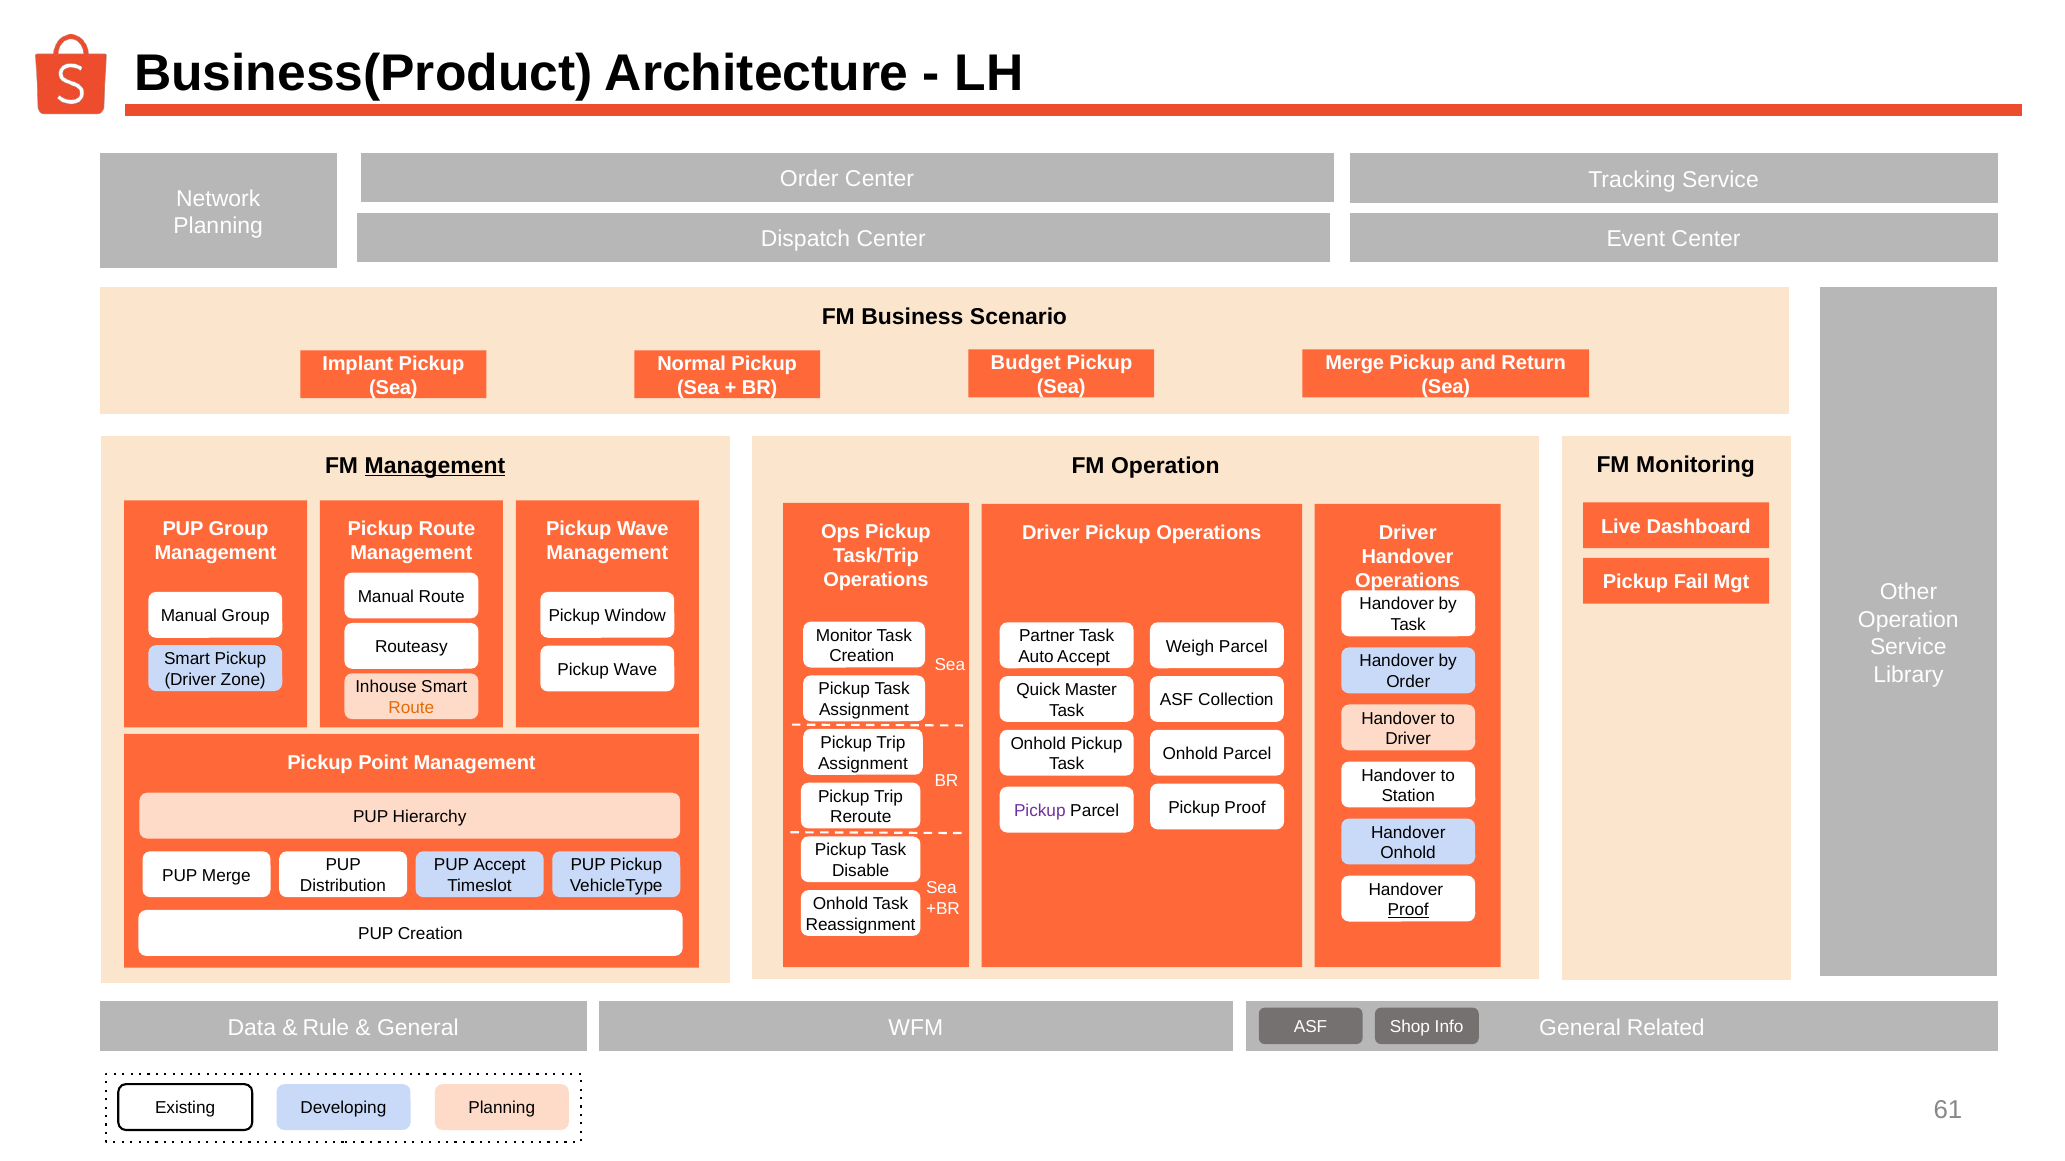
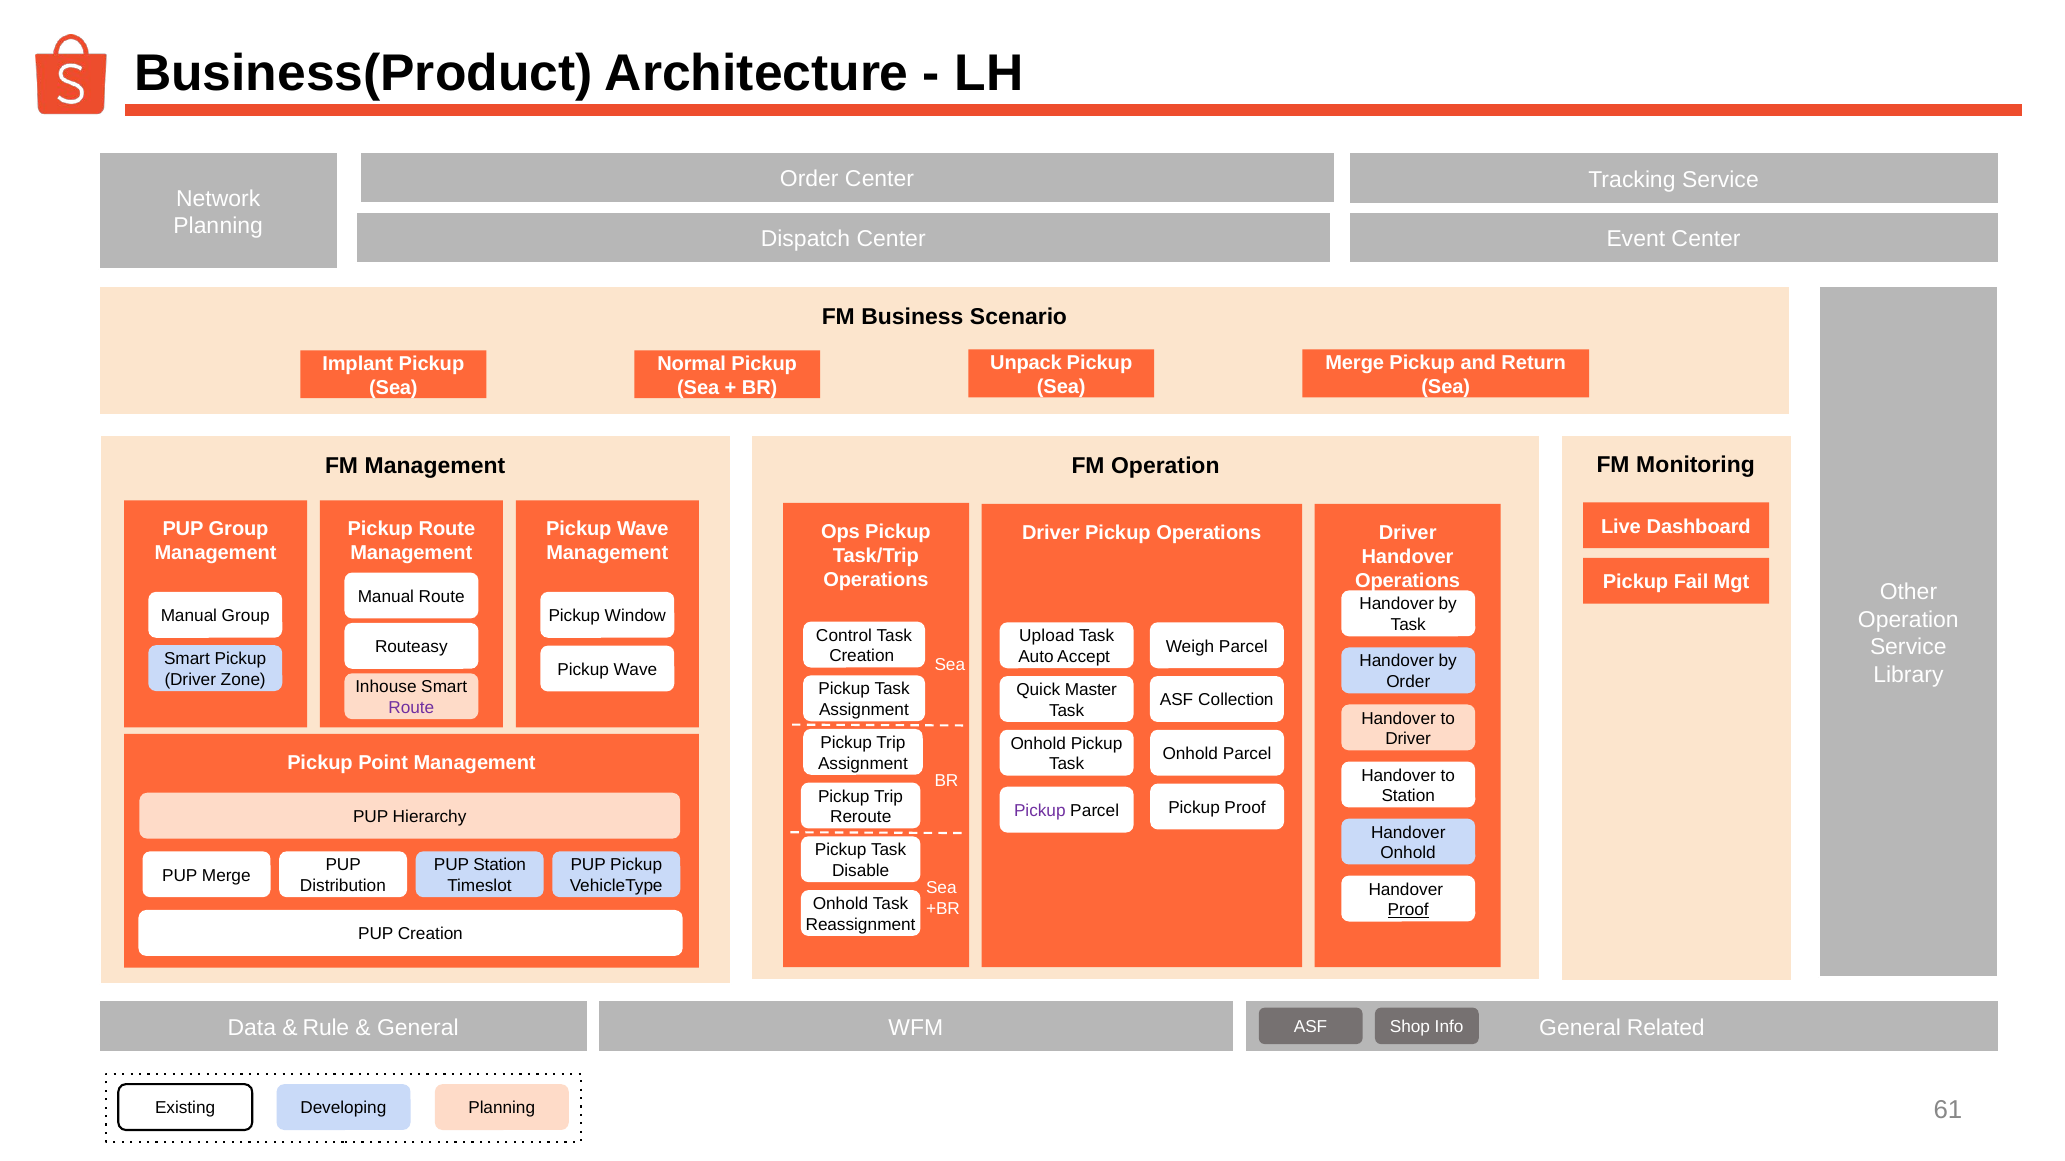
Budget: Budget -> Unpack
Management at (435, 466) underline: present -> none
Monitor: Monitor -> Control
Partner: Partner -> Upload
Route at (411, 708) colour: orange -> purple
PUP Accept: Accept -> Station
